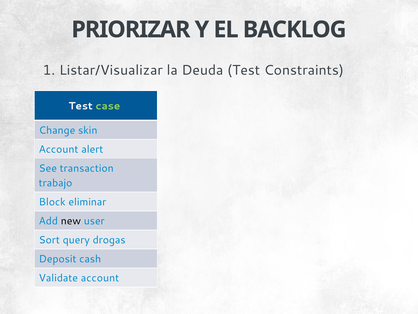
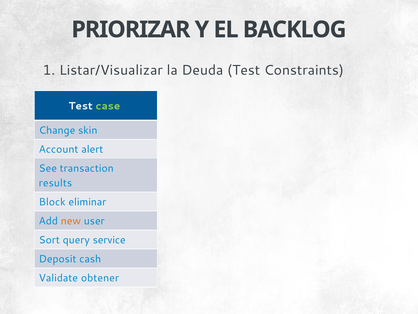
trabajo: trabajo -> results
new colour: black -> orange
drogas: drogas -> service
Validate account: account -> obtener
